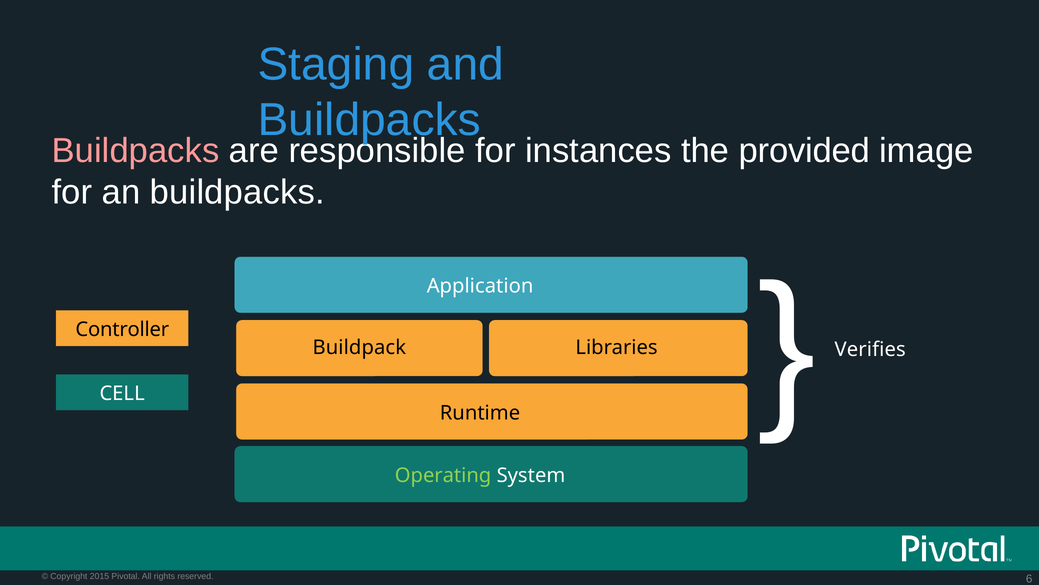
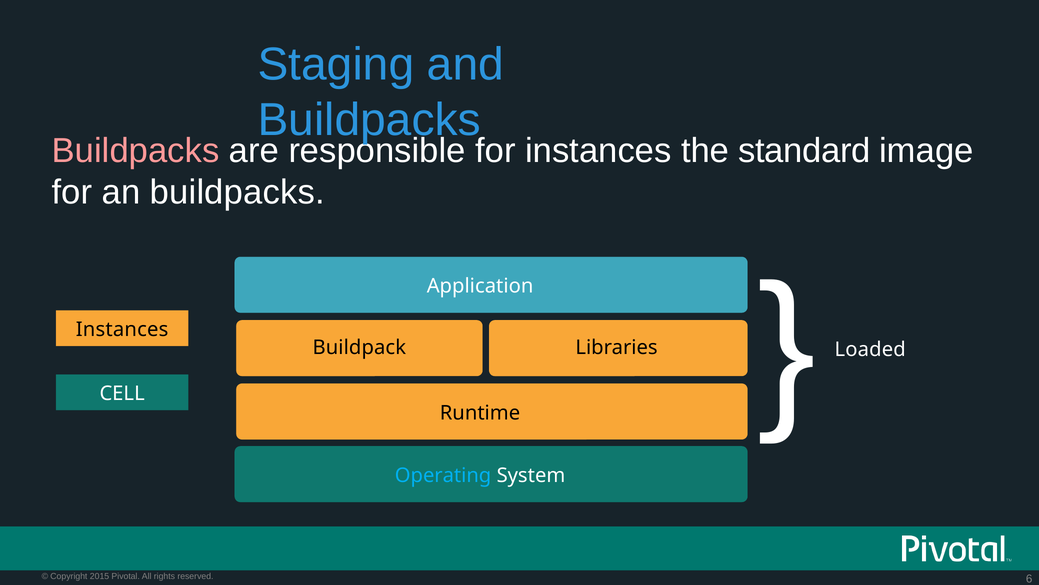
provided: provided -> standard
Controller at (122, 329): Controller -> Instances
Verifies: Verifies -> Loaded
Operating colour: light green -> light blue
